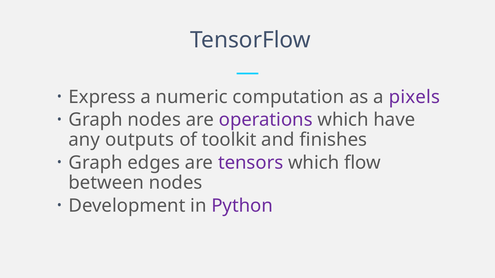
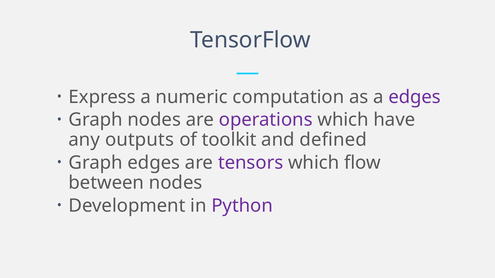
a pixels: pixels -> edges
finishes: finishes -> defined
